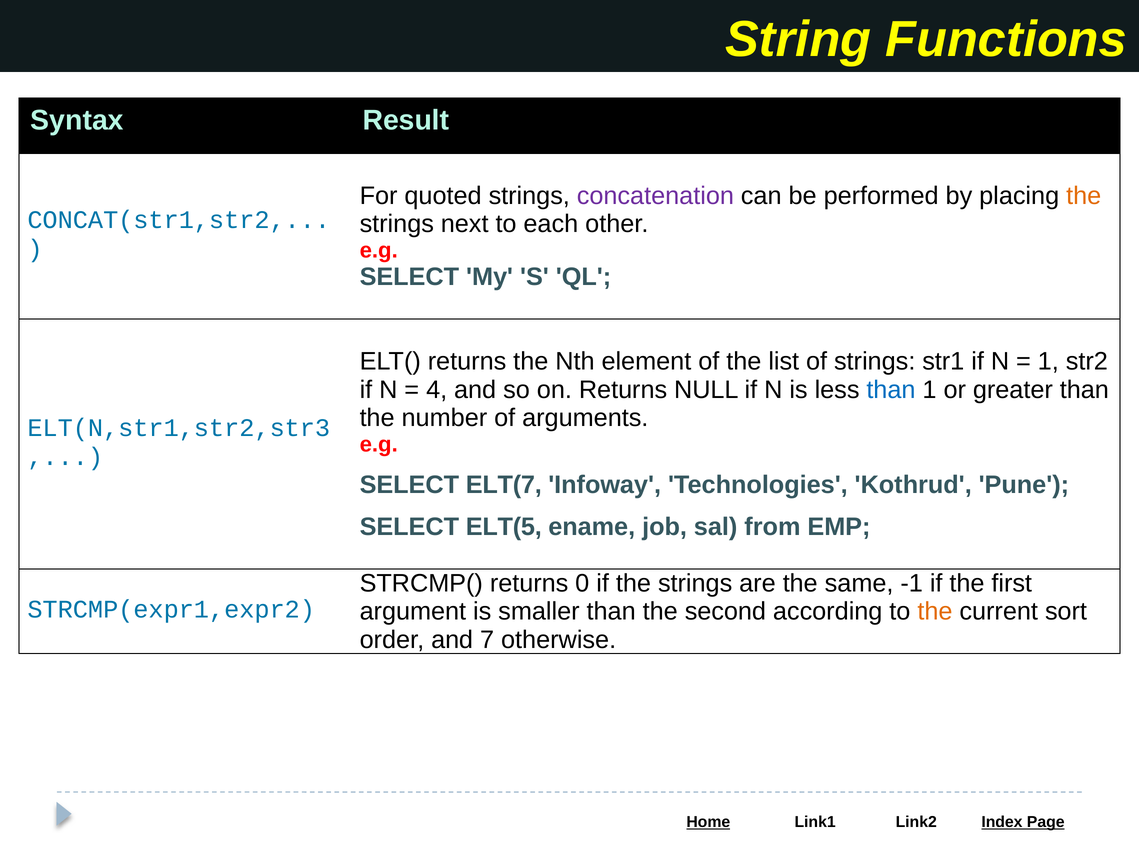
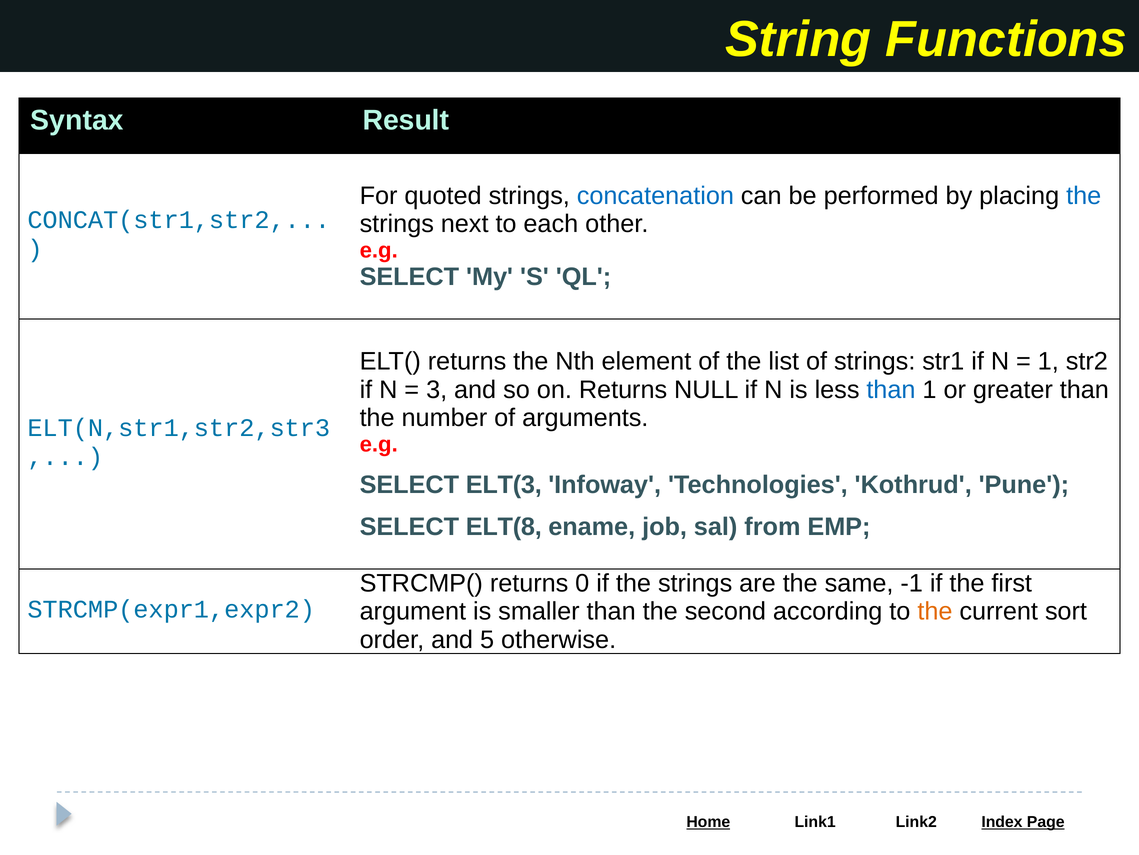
concatenation colour: purple -> blue
the at (1084, 196) colour: orange -> blue
4: 4 -> 3
ELT(7: ELT(7 -> ELT(3
ELT(5: ELT(5 -> ELT(8
7: 7 -> 5
